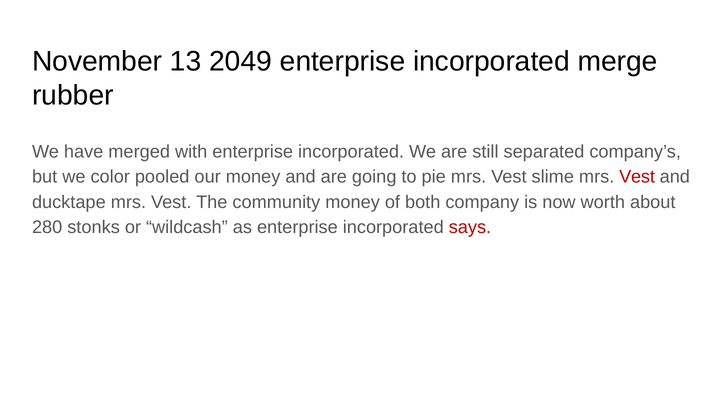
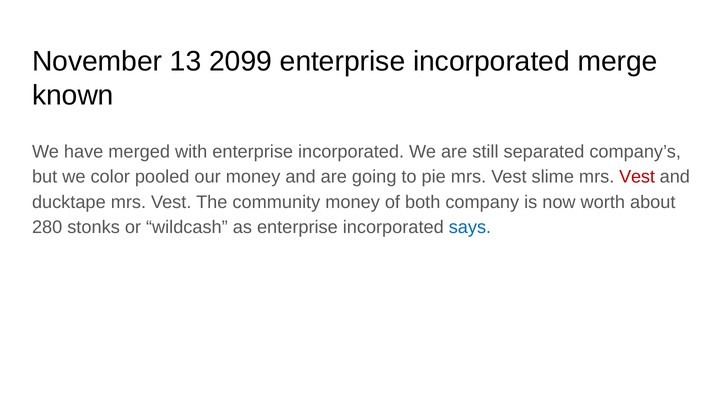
2049: 2049 -> 2099
rubber: rubber -> known
says colour: red -> blue
